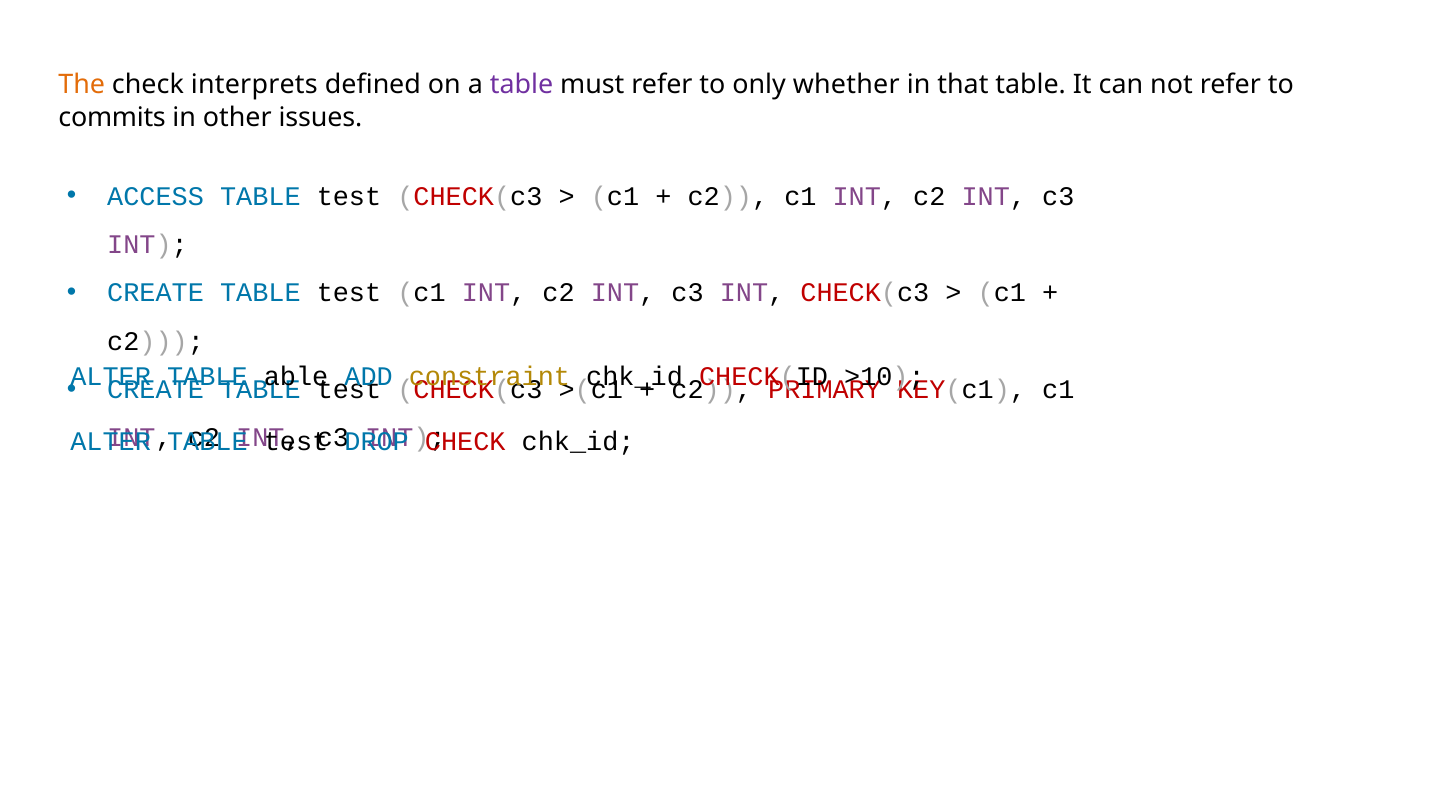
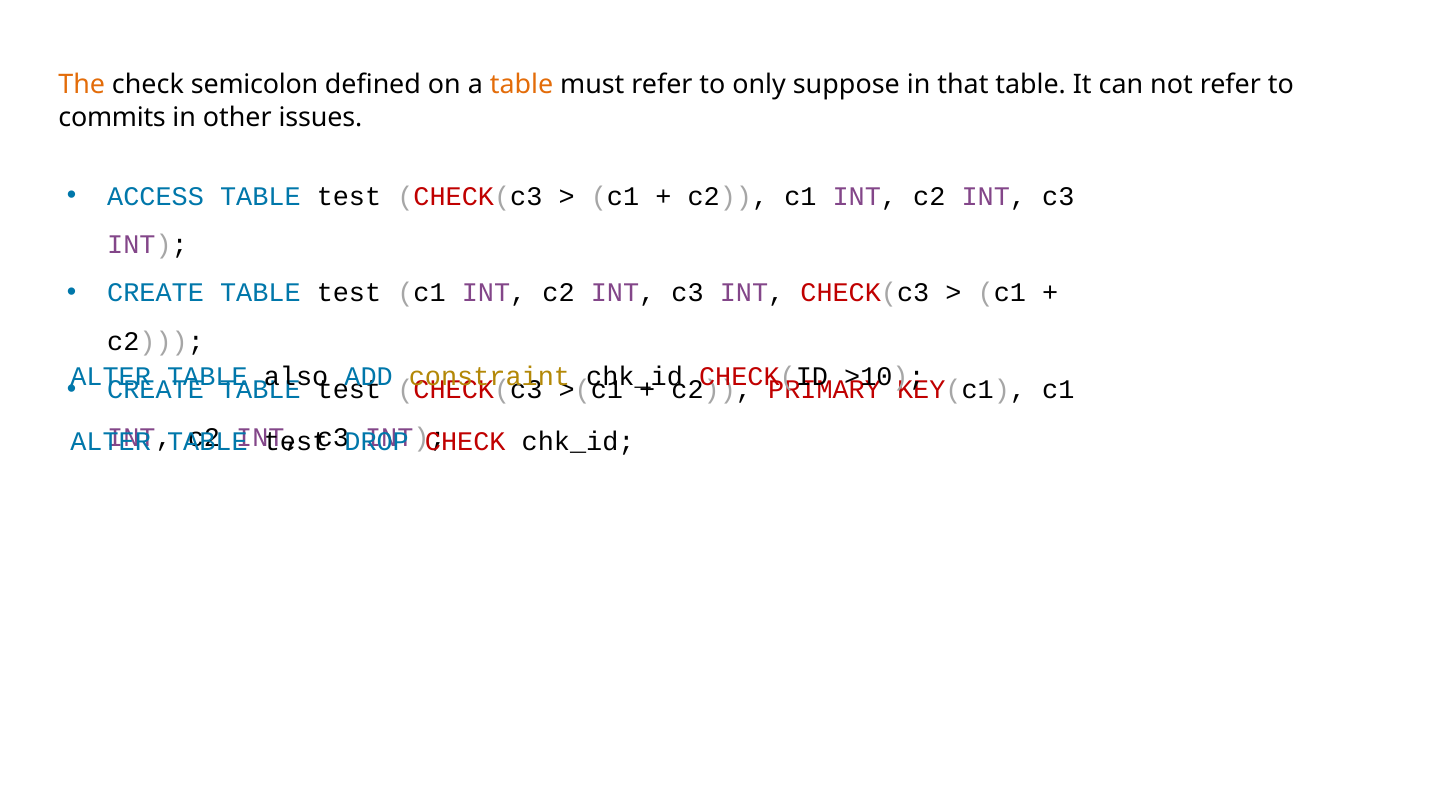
interprets: interprets -> semicolon
table at (521, 85) colour: purple -> orange
whether: whether -> suppose
able: able -> also
